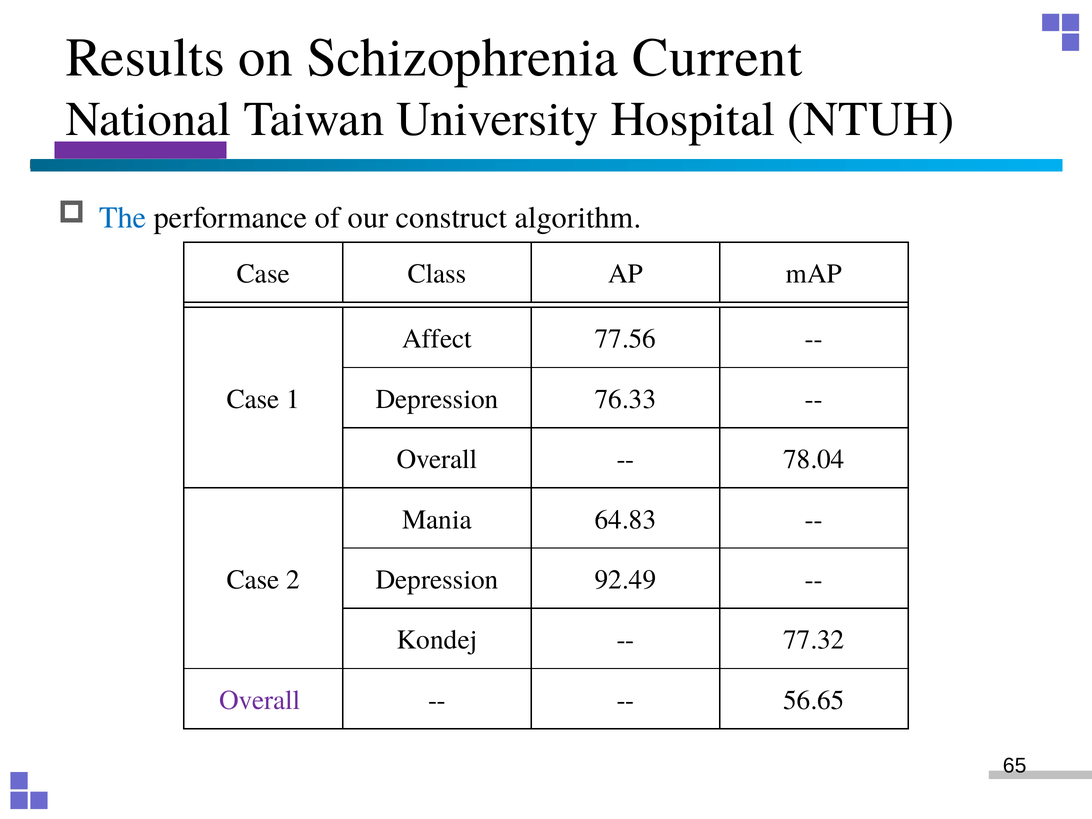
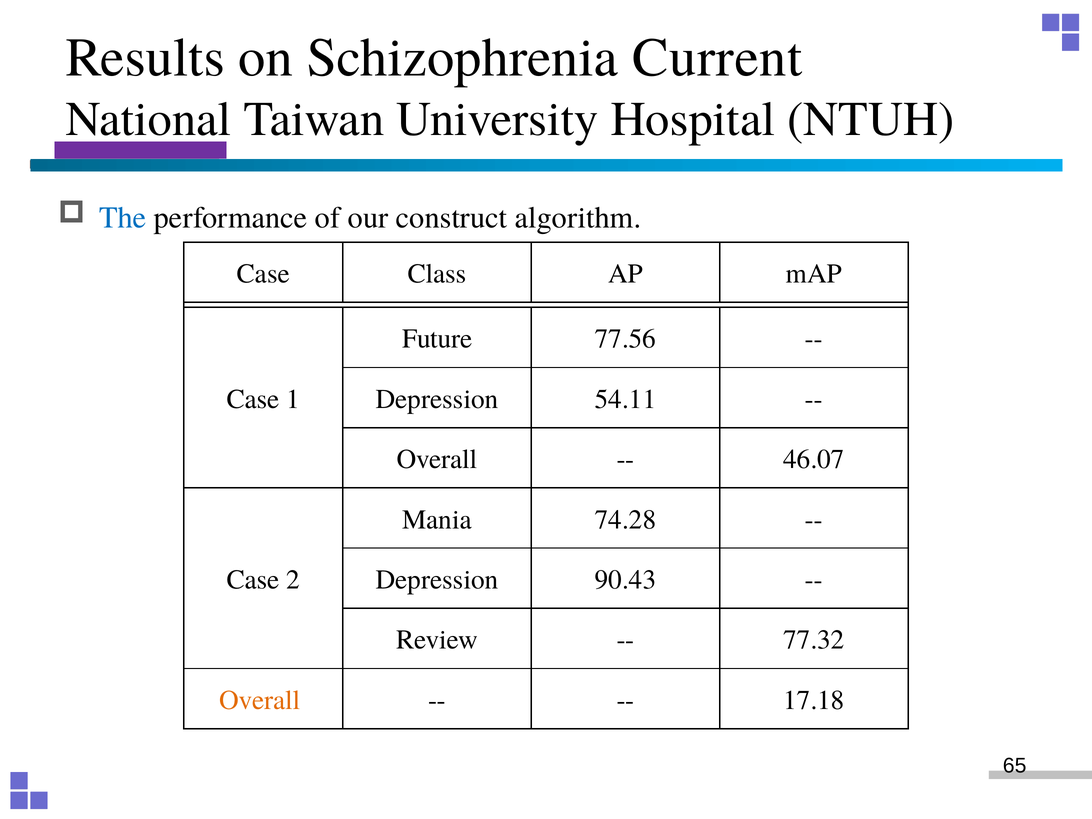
Affect: Affect -> Future
76.33: 76.33 -> 54.11
78.04: 78.04 -> 46.07
64.83: 64.83 -> 74.28
92.49: 92.49 -> 90.43
Kondej: Kondej -> Review
Overall at (260, 700) colour: purple -> orange
56.65: 56.65 -> 17.18
